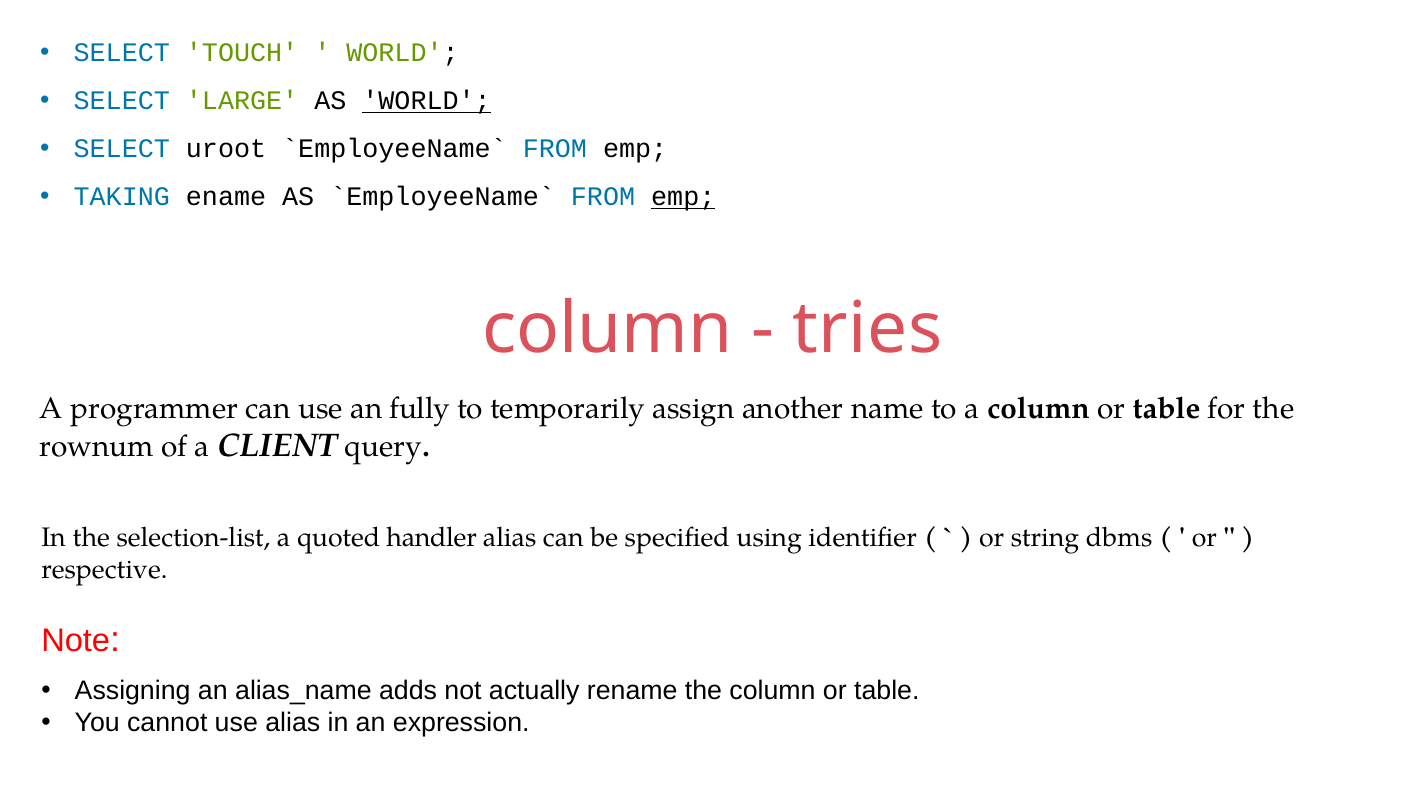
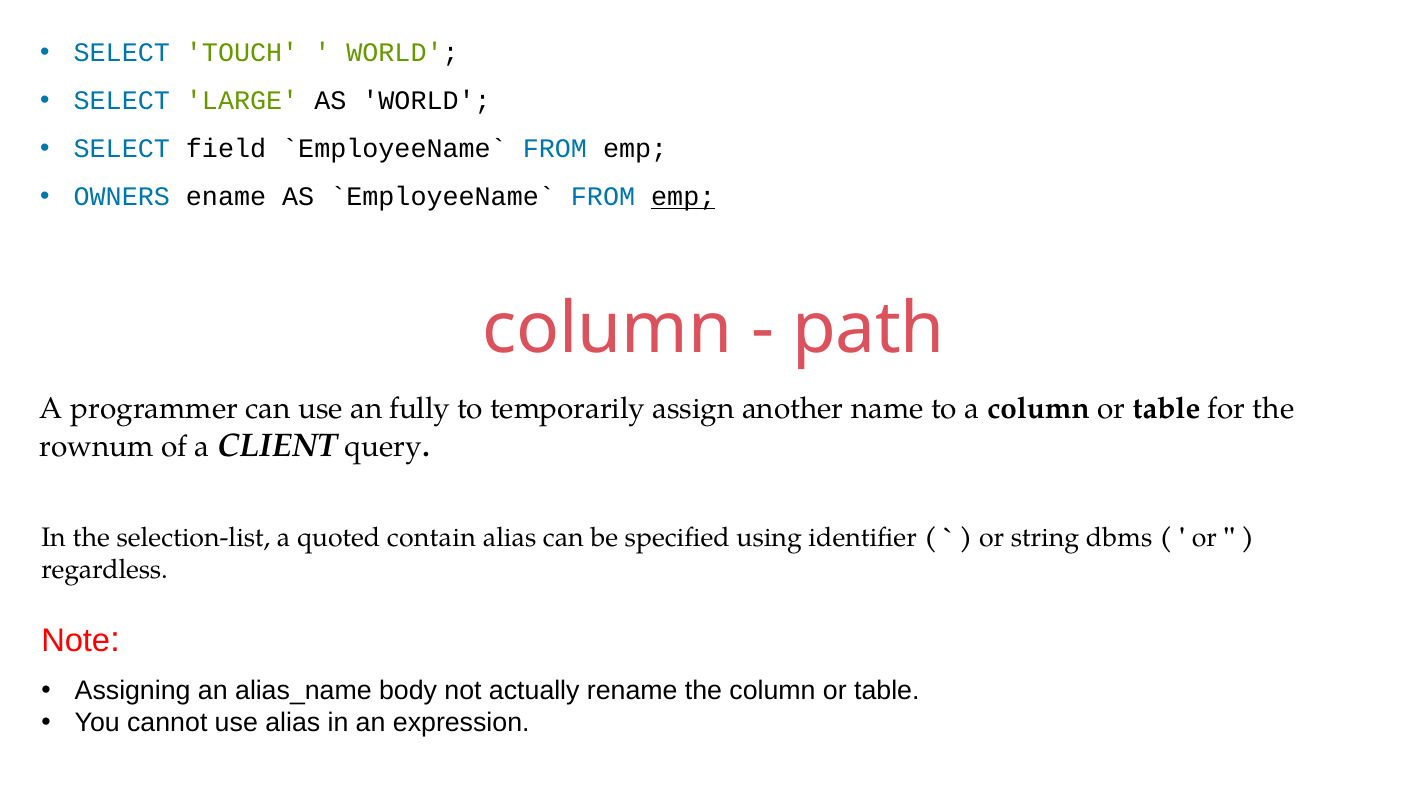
WORLD at (427, 101) underline: present -> none
uroot: uroot -> field
TAKING: TAKING -> OWNERS
tries: tries -> path
handler: handler -> contain
respective: respective -> regardless
adds: adds -> body
